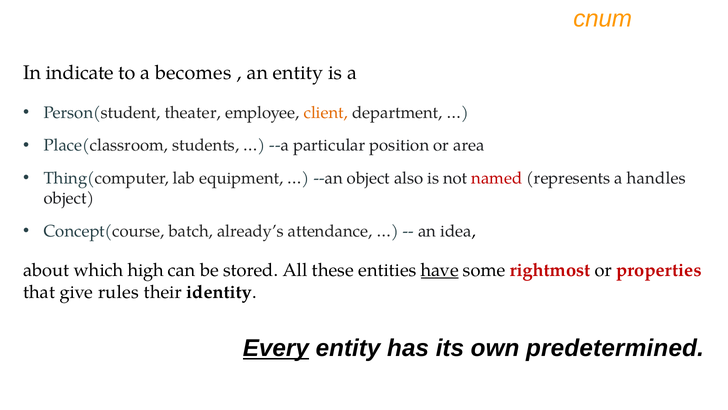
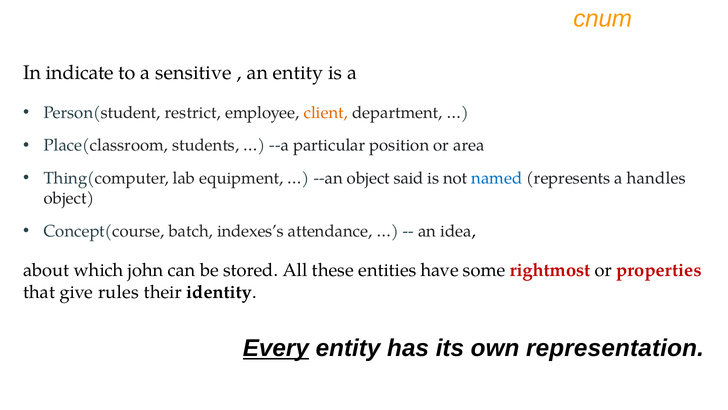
becomes: becomes -> sensitive
theater: theater -> restrict
also: also -> said
named colour: red -> blue
already’s: already’s -> indexes’s
high: high -> john
have underline: present -> none
predetermined: predetermined -> representation
